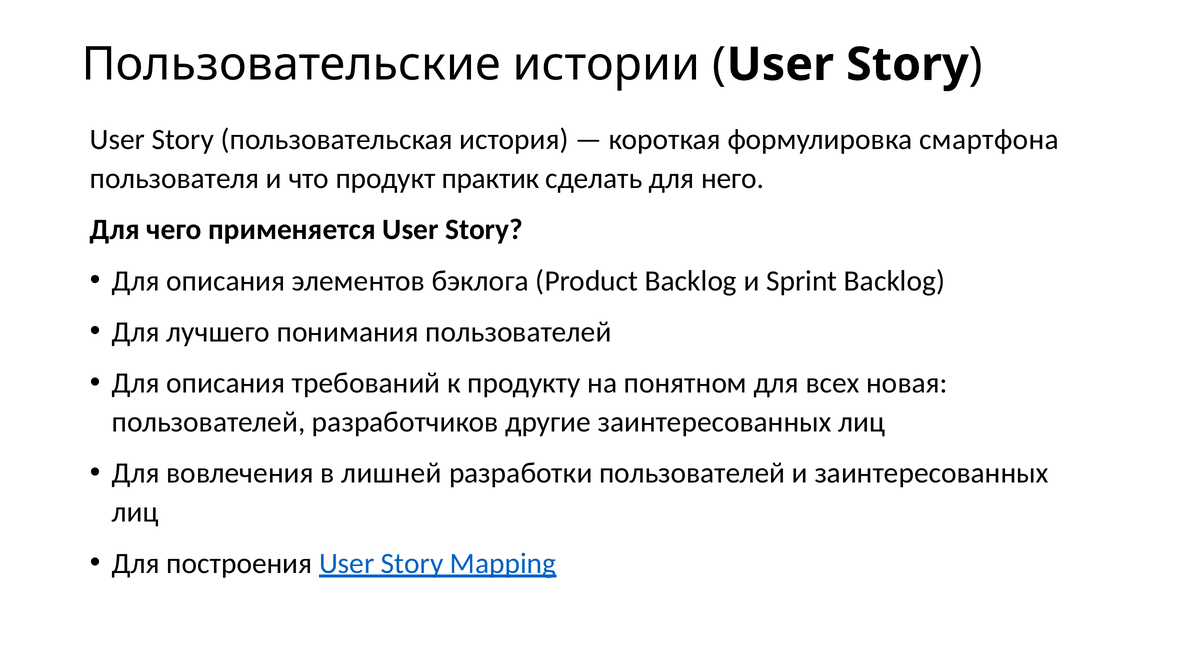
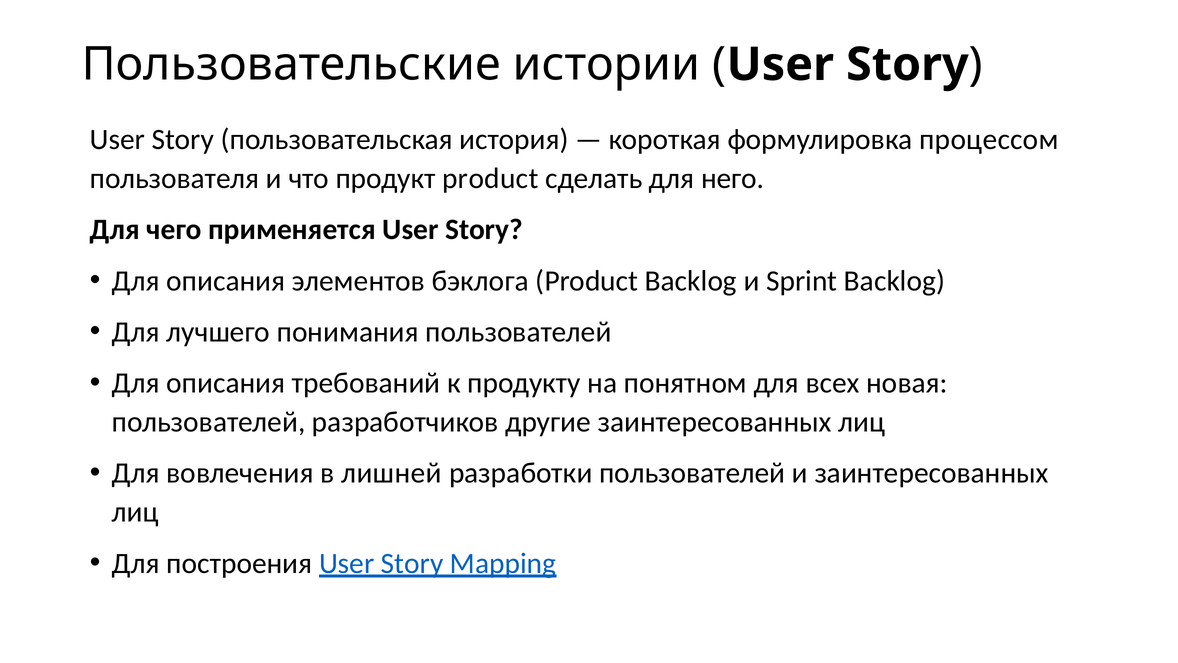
смартфона: смартфона -> процессом
продукт практик: практик -> product
